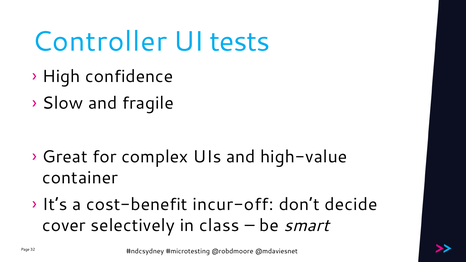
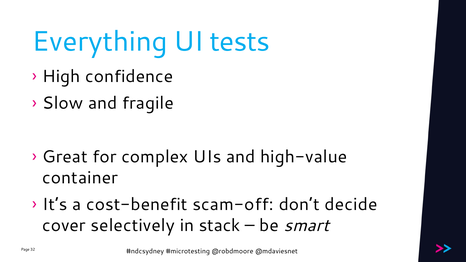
Controller: Controller -> Everything
incur-off: incur-off -> scam-off
class: class -> stack
